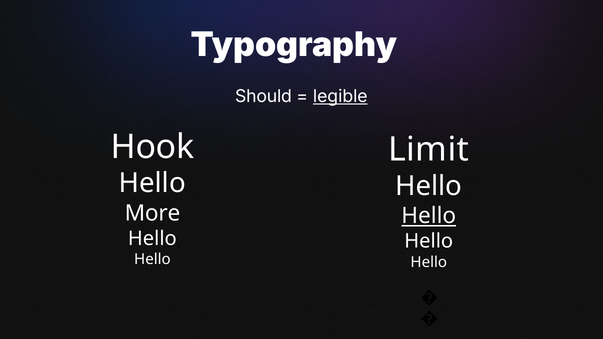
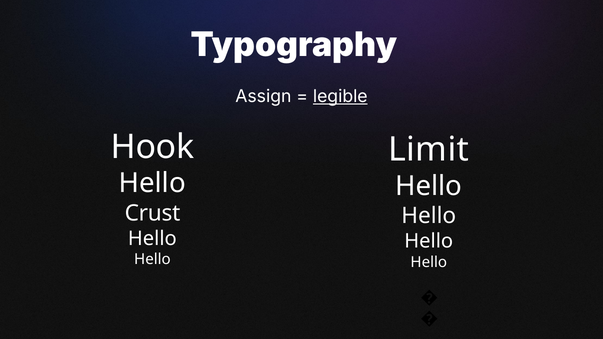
Should: Should -> Assign
More: More -> Crust
Hello at (429, 216) underline: present -> none
